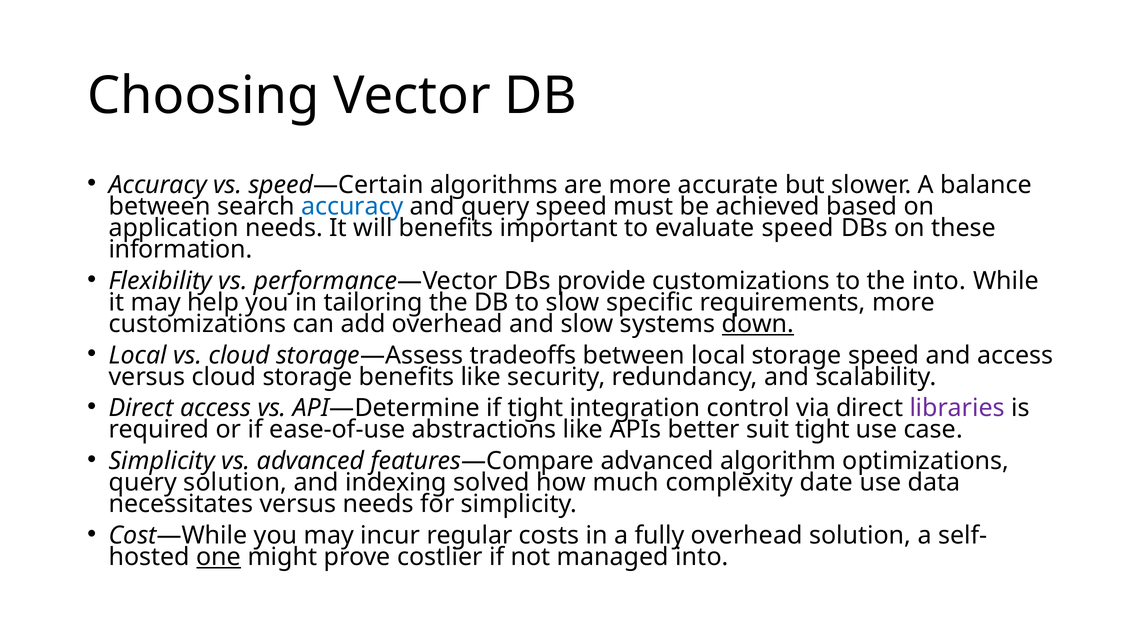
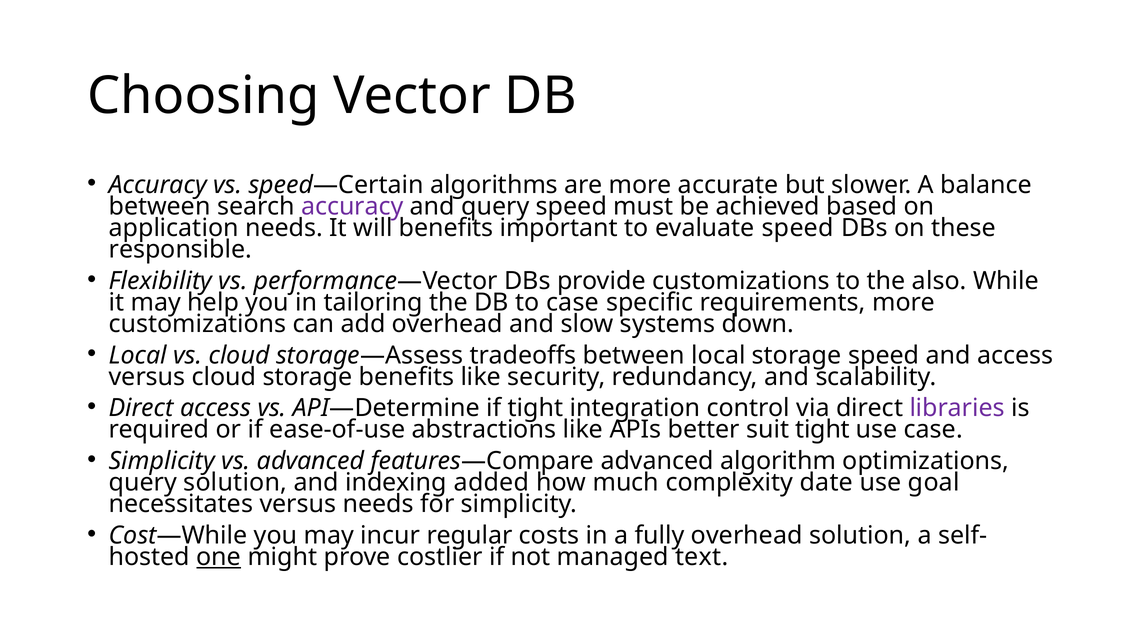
accuracy at (352, 206) colour: blue -> purple
information: information -> responsible
the into: into -> also
to slow: slow -> case
down underline: present -> none
solved: solved -> added
data: data -> goal
managed into: into -> text
